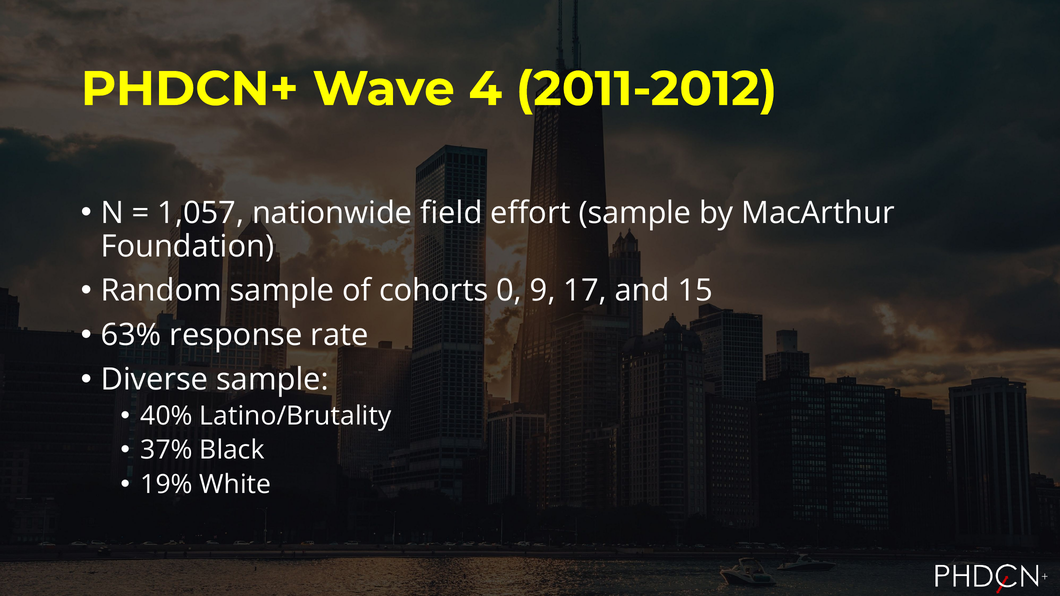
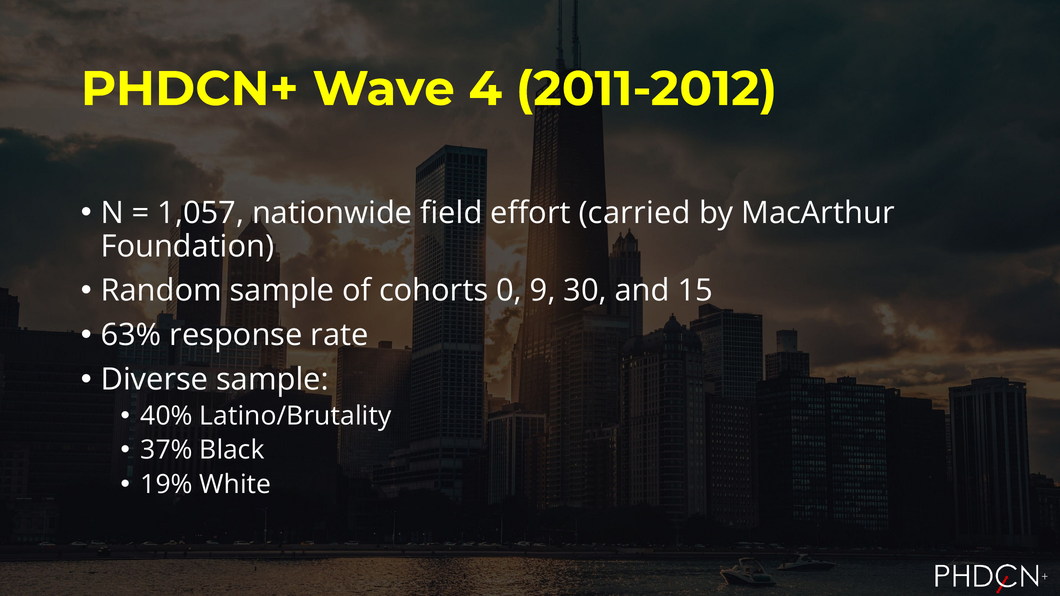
effort sample: sample -> carried
17: 17 -> 30
